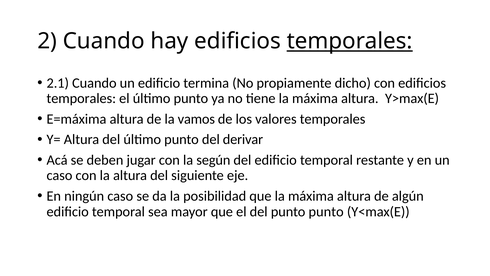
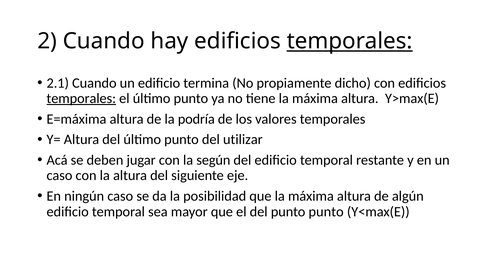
temporales at (81, 98) underline: none -> present
vamos: vamos -> podría
derivar: derivar -> utilizar
